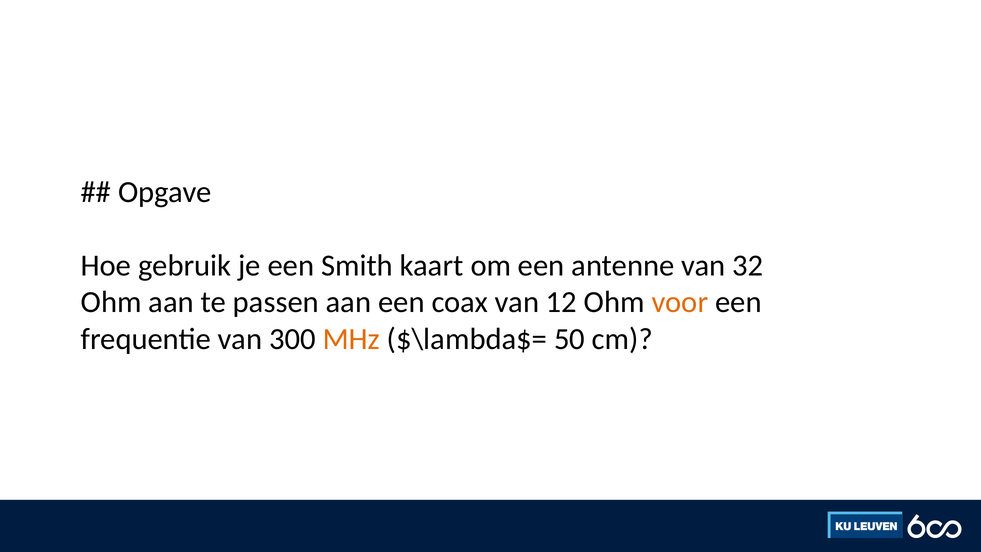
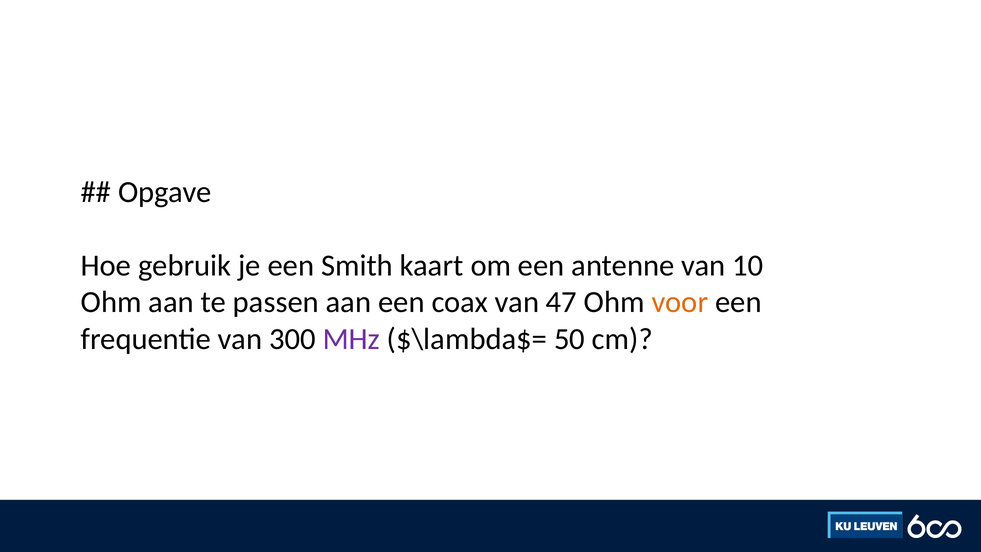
32: 32 -> 10
12: 12 -> 47
MHz colour: orange -> purple
